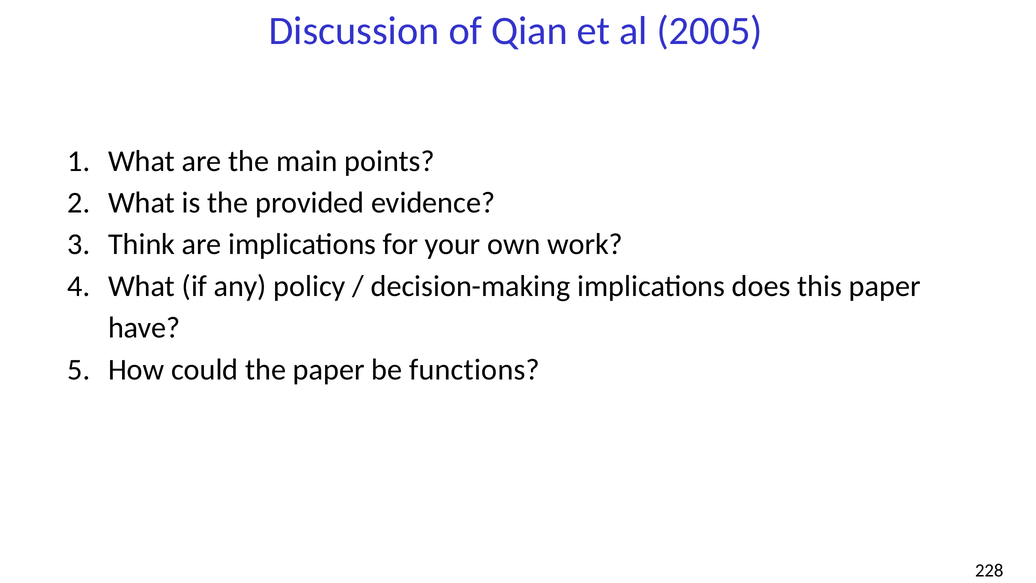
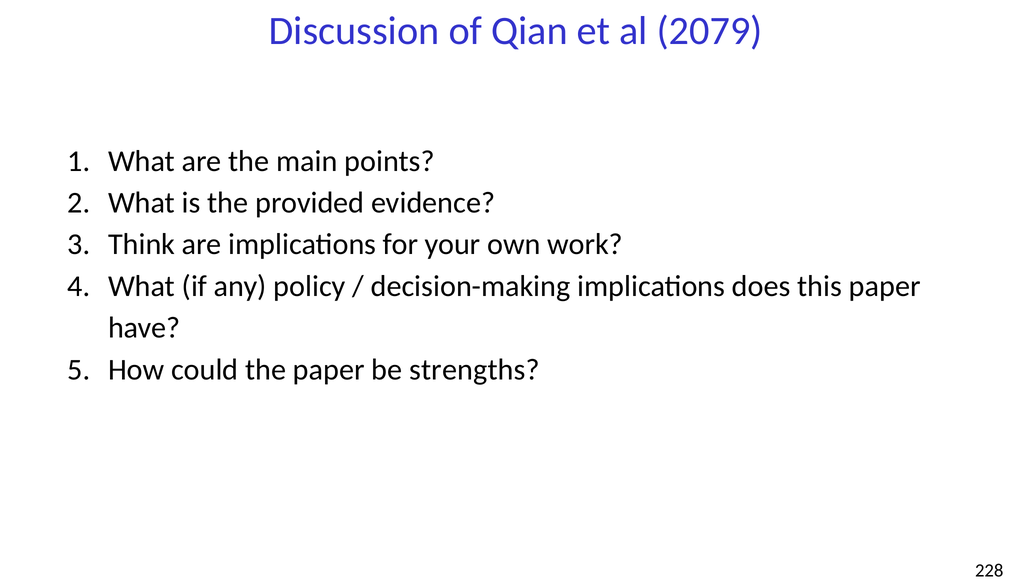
2005: 2005 -> 2079
functions: functions -> strengths
